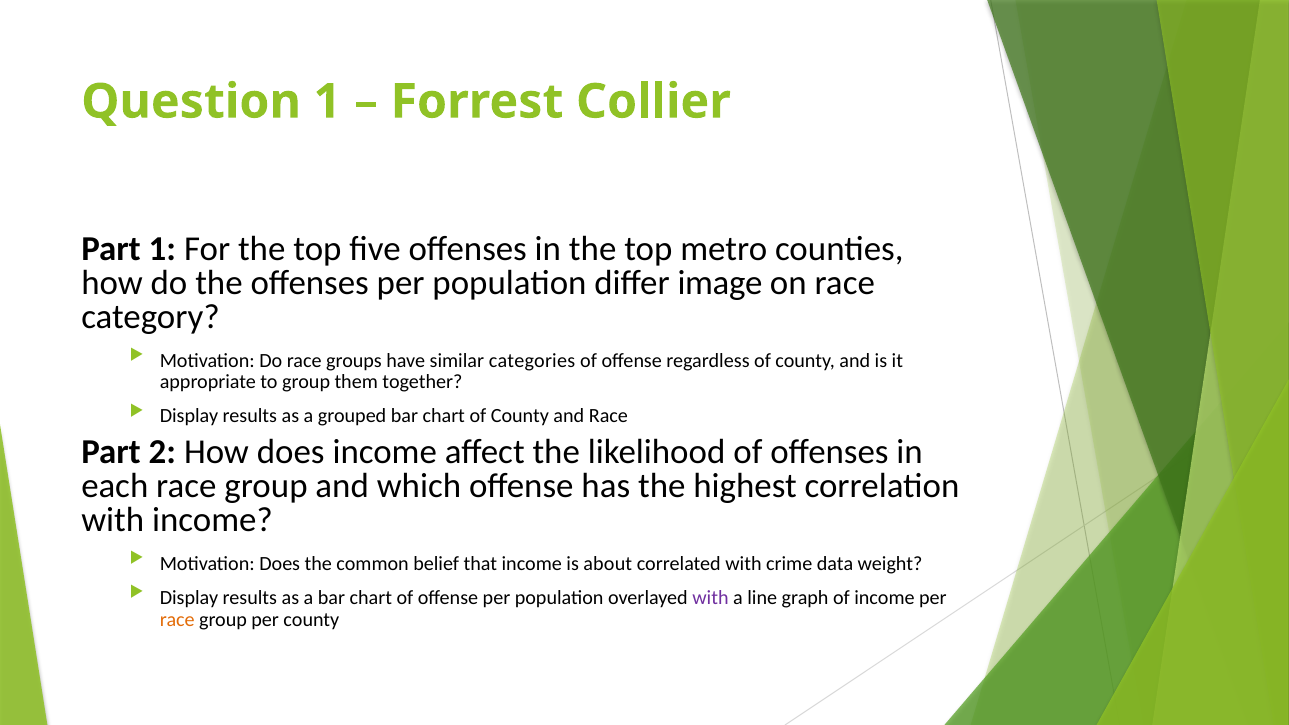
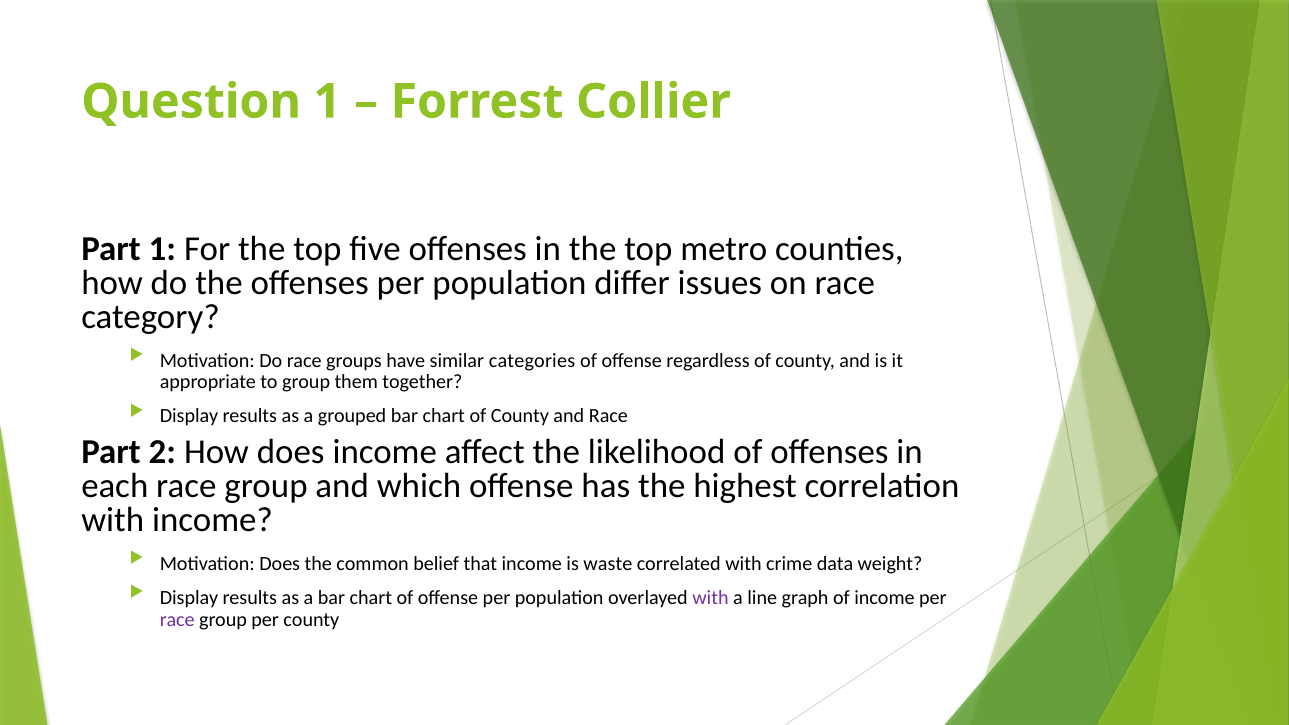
image: image -> issues
about: about -> waste
race at (177, 619) colour: orange -> purple
